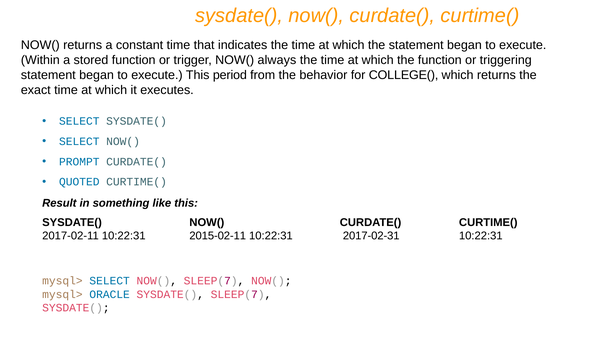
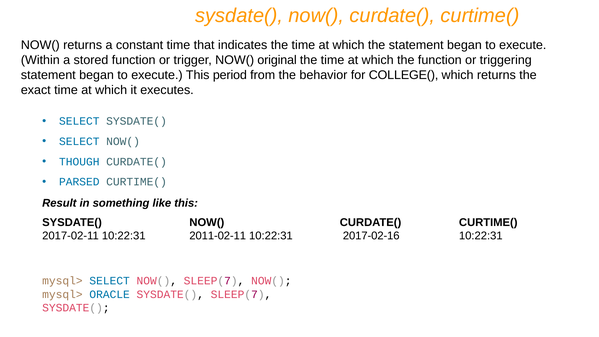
always: always -> original
PROMPT: PROMPT -> THOUGH
QUOTED: QUOTED -> PARSED
2015-02-11: 2015-02-11 -> 2011-02-11
2017-02-31: 2017-02-31 -> 2017-02-16
